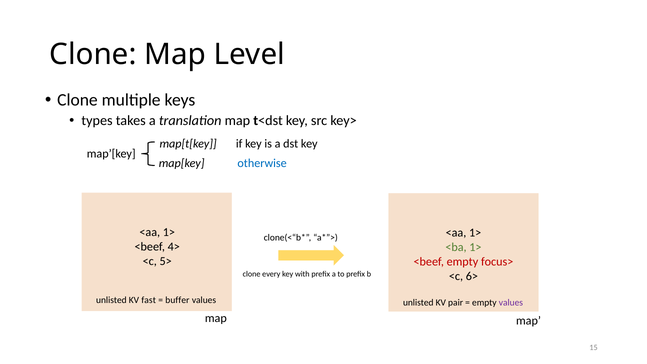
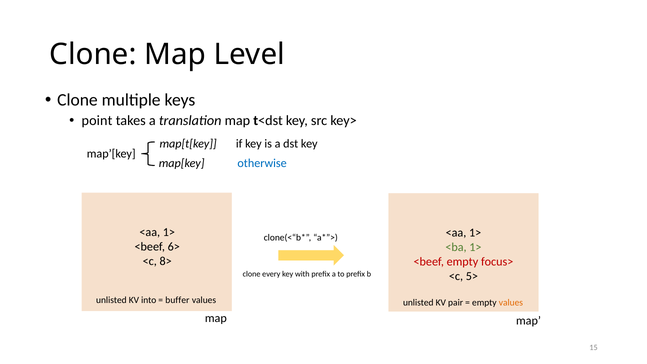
types: types -> point
4>: 4> -> 6>
5>: 5> -> 8>
6>: 6> -> 5>
fast: fast -> into
values at (511, 303) colour: purple -> orange
